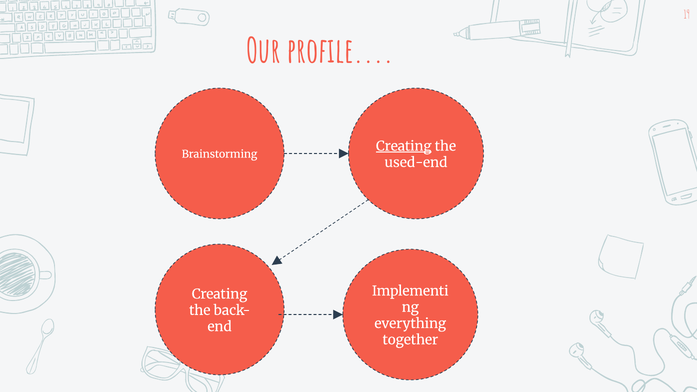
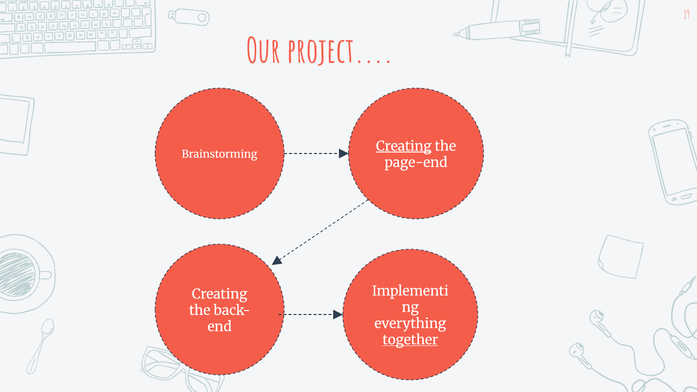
profile: profile -> project
used-end: used-end -> page-end
together underline: none -> present
